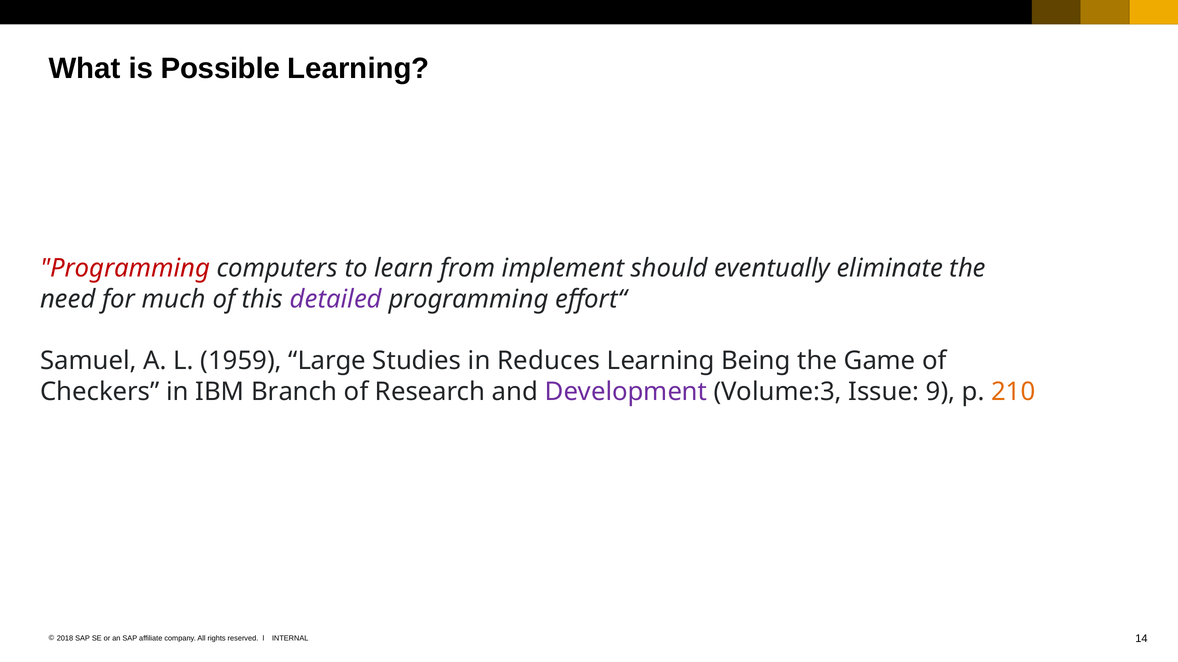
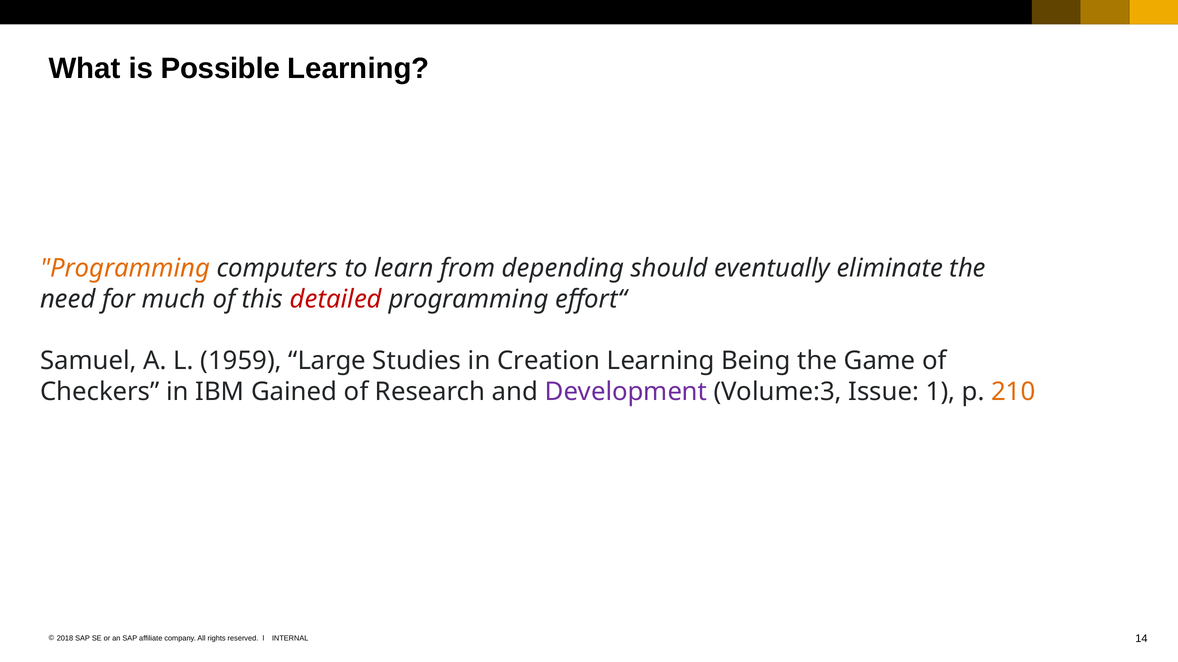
Programming at (125, 268) colour: red -> orange
implement: implement -> depending
detailed colour: purple -> red
Reduces: Reduces -> Creation
Branch: Branch -> Gained
9: 9 -> 1
